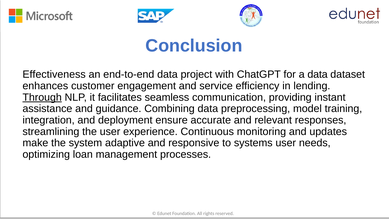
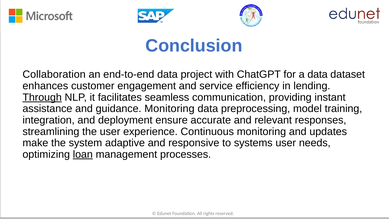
Effectiveness: Effectiveness -> Collaboration
guidance Combining: Combining -> Monitoring
loan underline: none -> present
